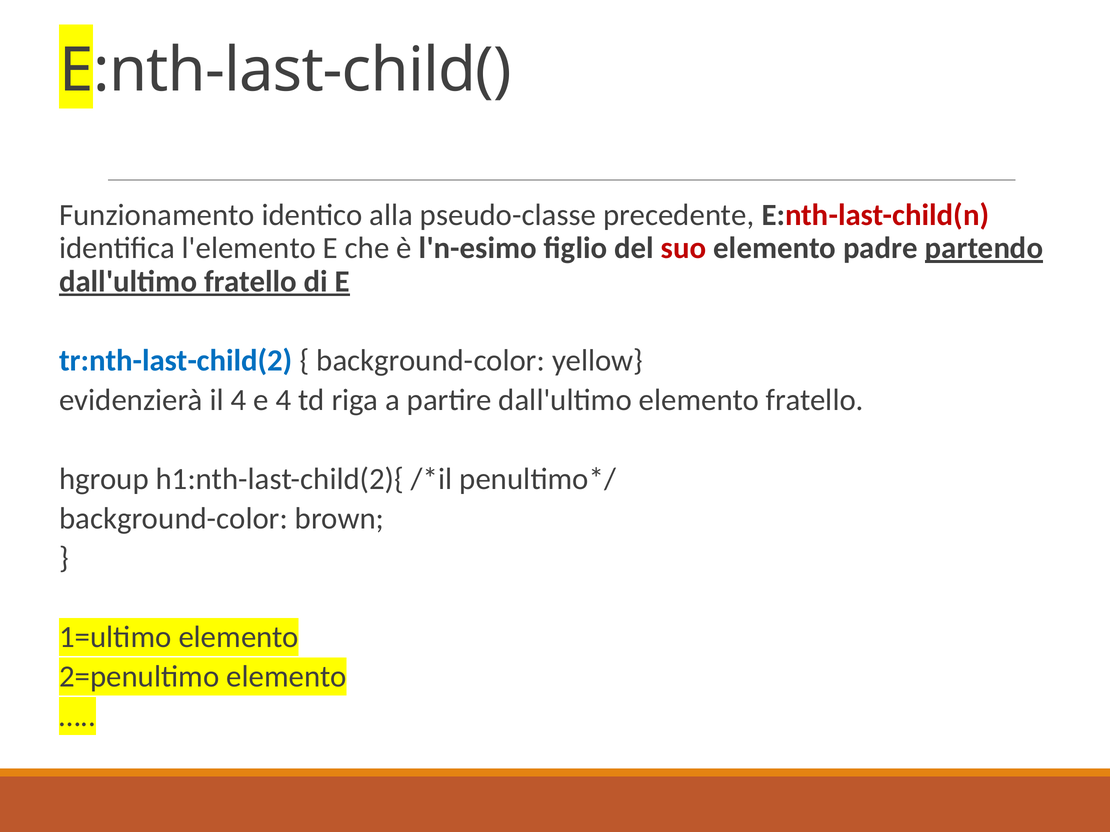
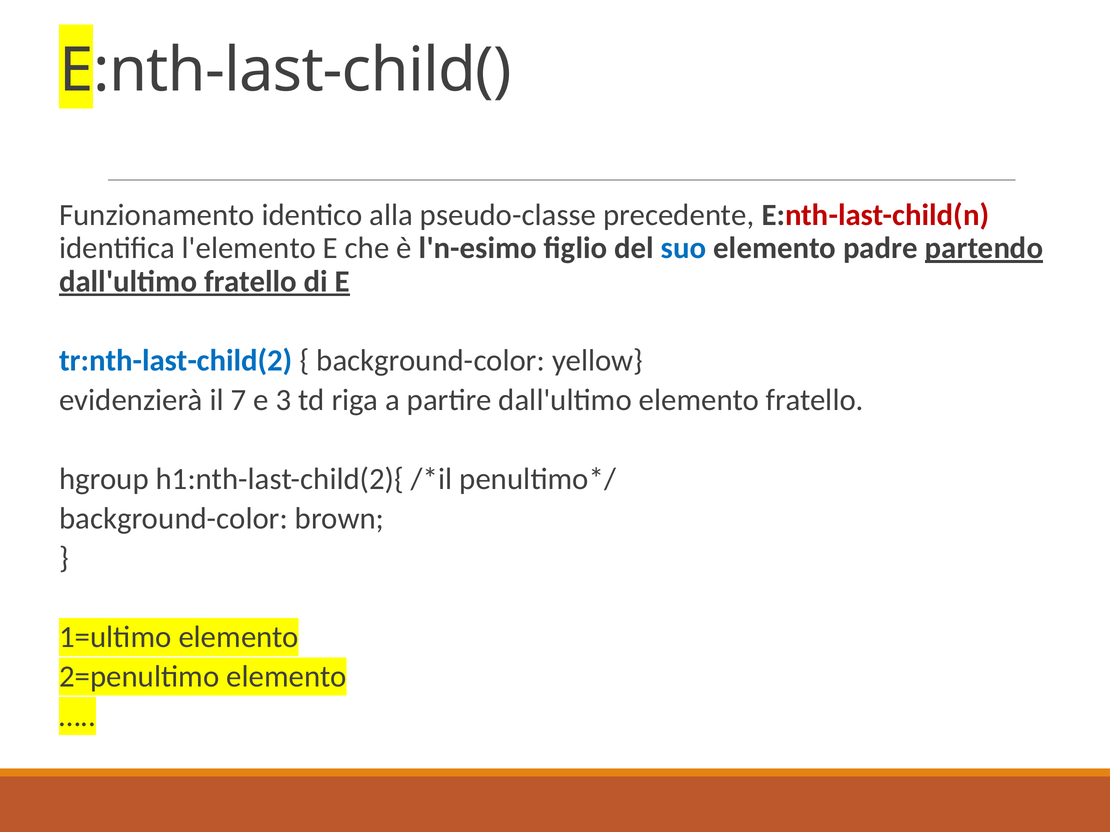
suo colour: red -> blue
il 4: 4 -> 7
e 4: 4 -> 3
